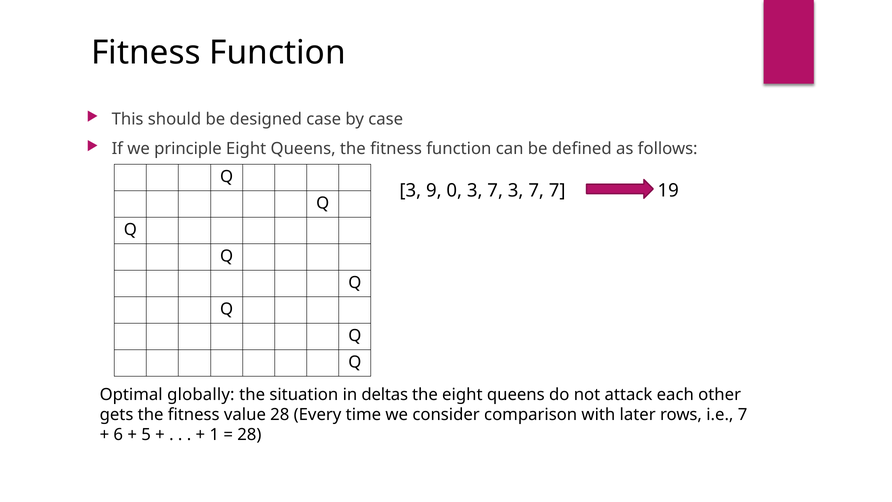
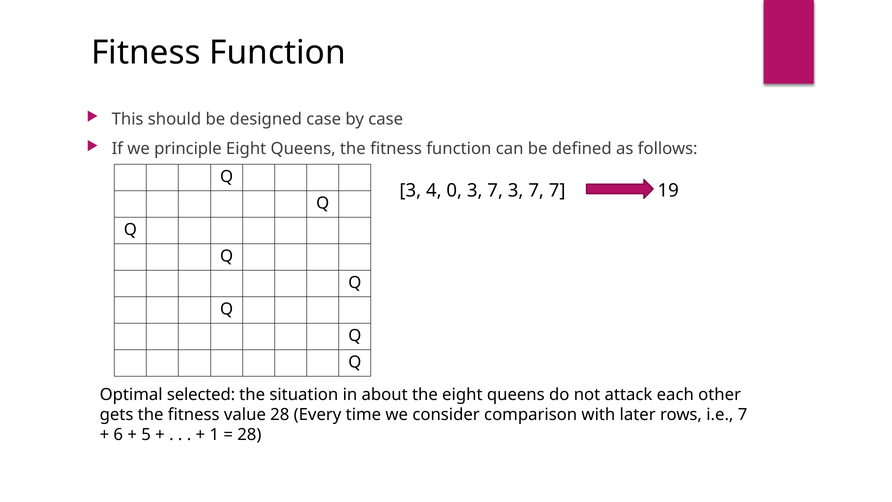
9: 9 -> 4
globally: globally -> selected
deltas: deltas -> about
